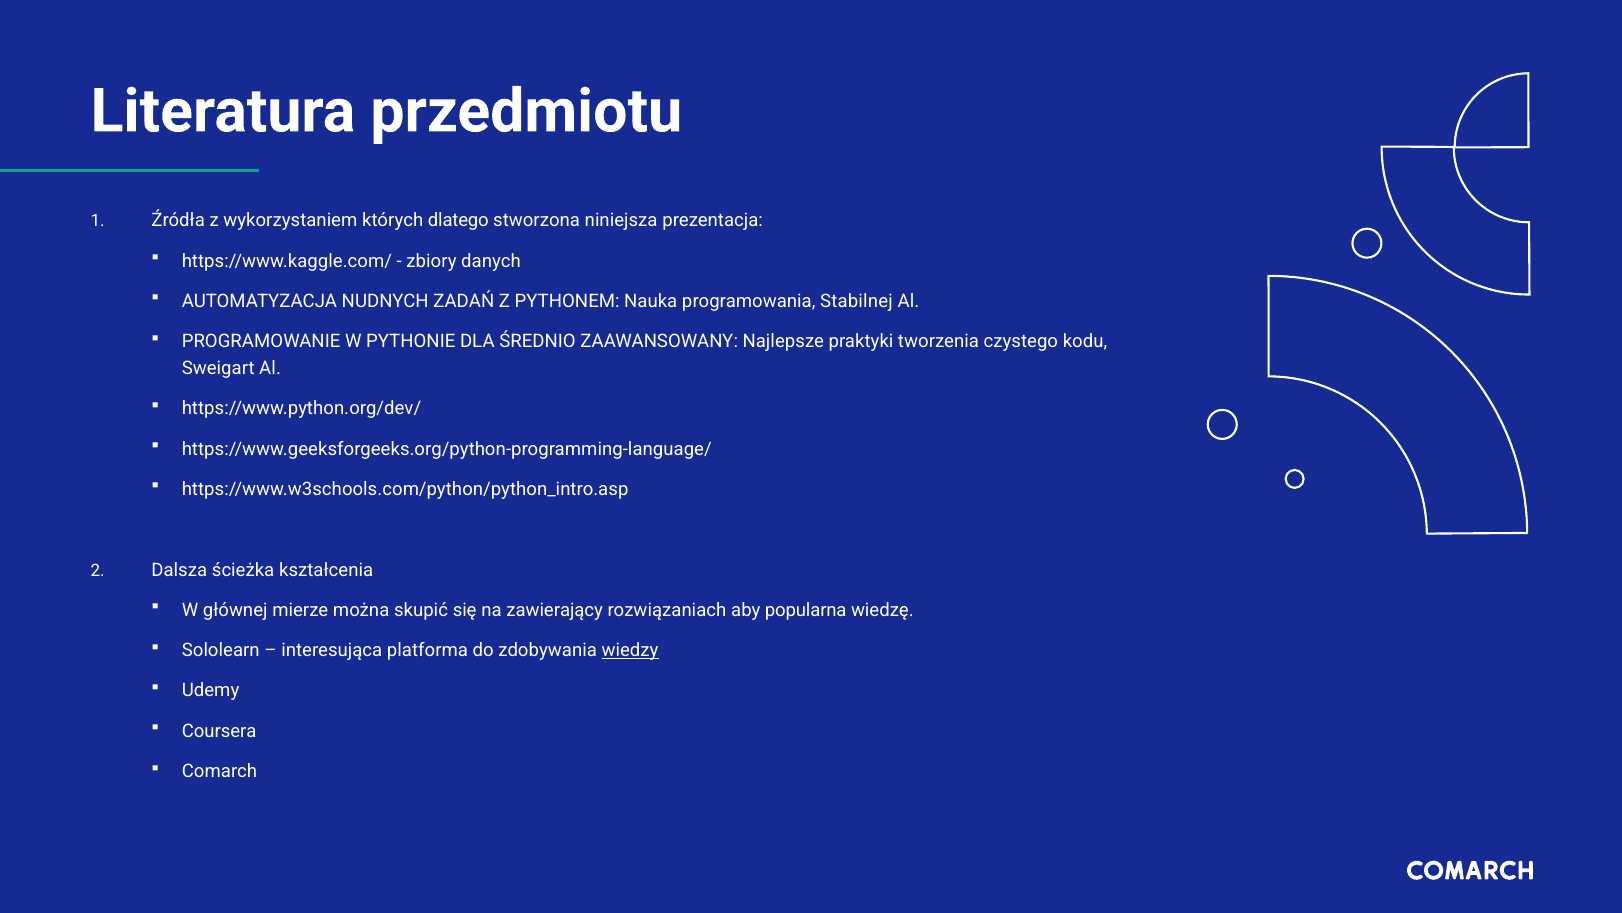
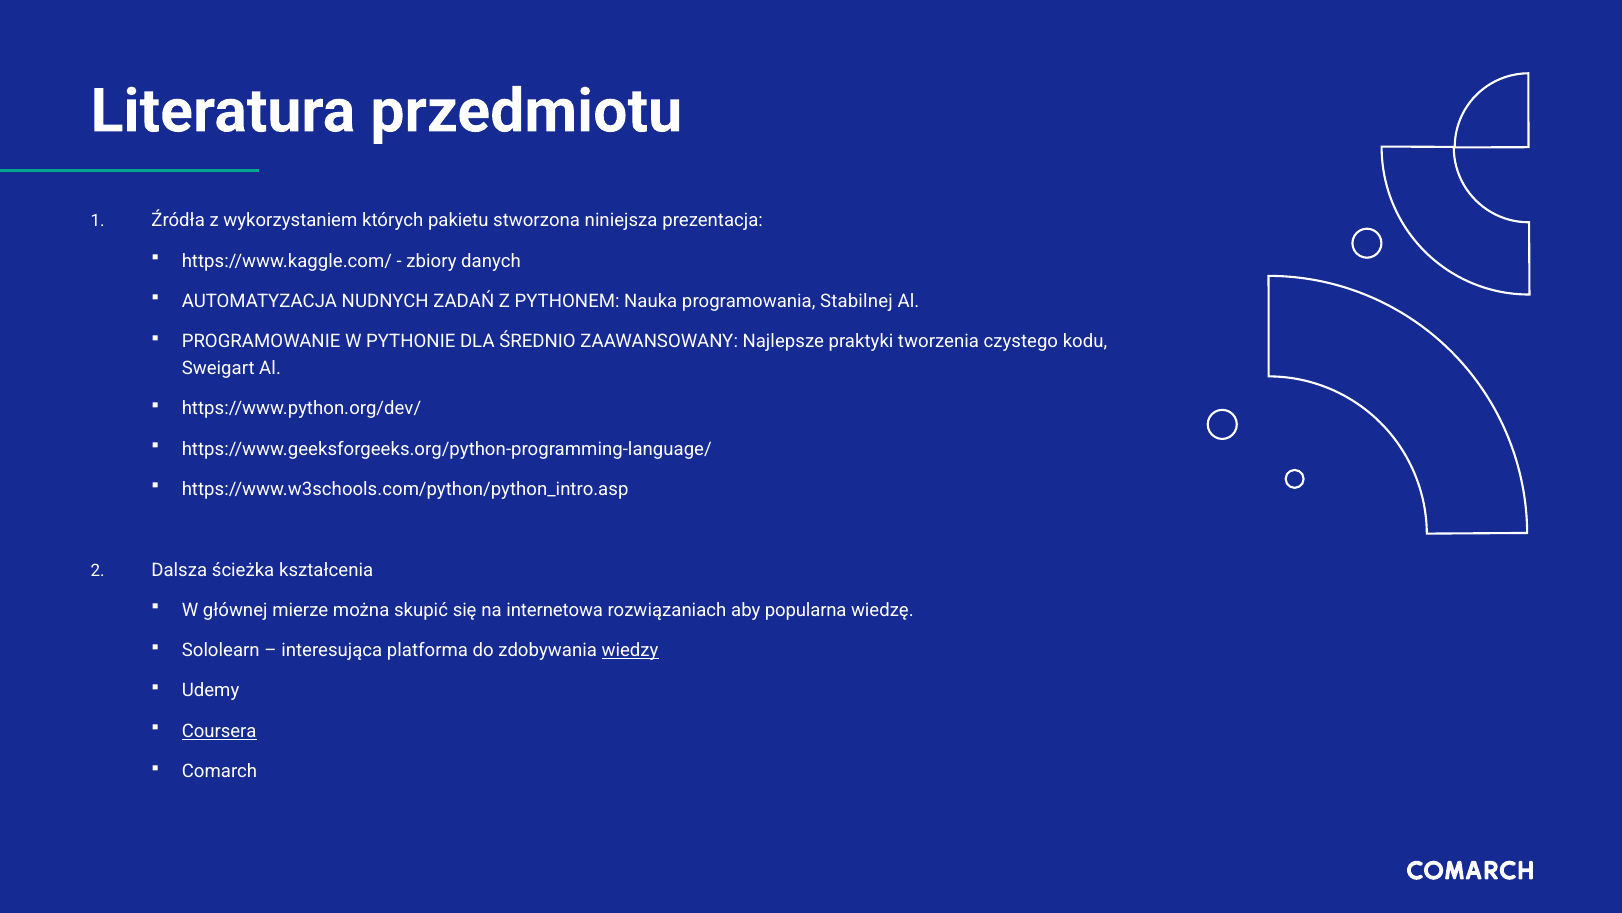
dlatego: dlatego -> pakietu
zawierający: zawierający -> internetowa
Coursera underline: none -> present
